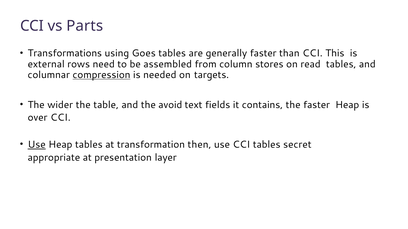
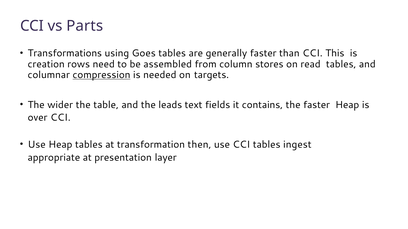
external: external -> creation
avoid: avoid -> leads
Use at (37, 145) underline: present -> none
secret: secret -> ingest
